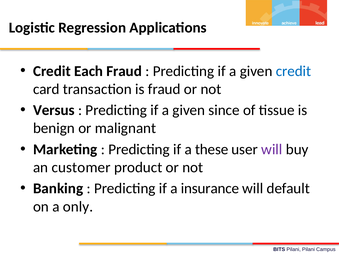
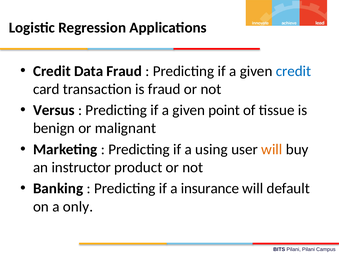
Each: Each -> Data
since: since -> point
these: these -> using
will at (272, 149) colour: purple -> orange
customer: customer -> instructor
